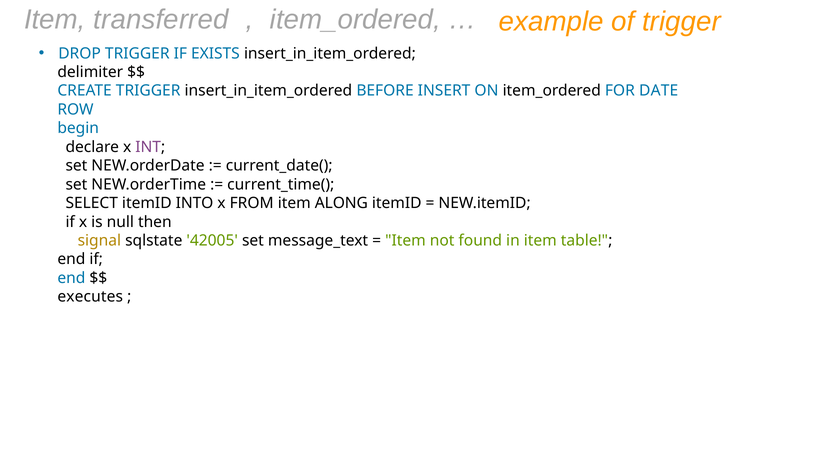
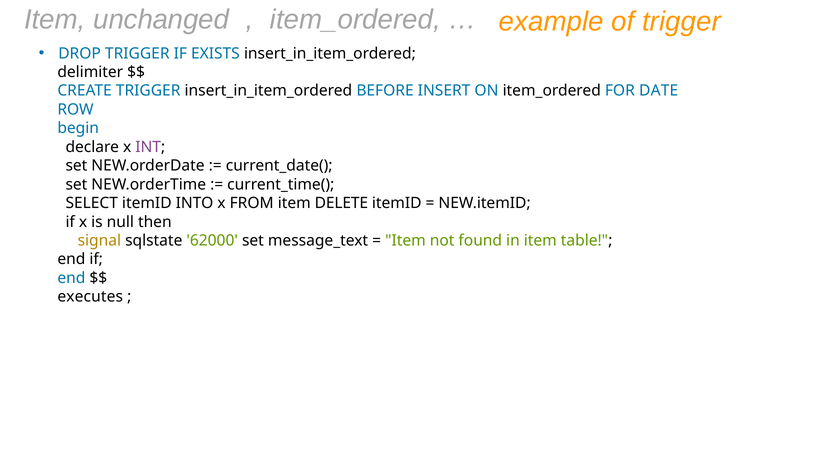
transferred: transferred -> unchanged
ALONG: ALONG -> DELETE
42005: 42005 -> 62000
